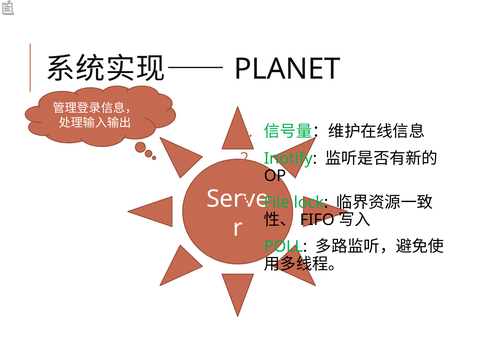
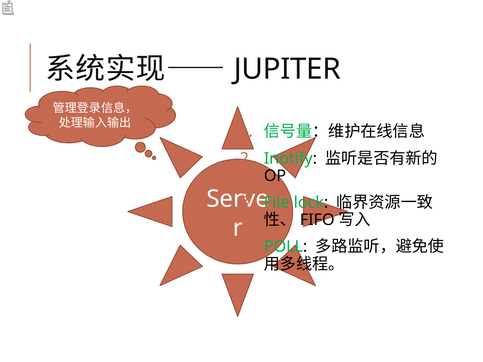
PLANET: PLANET -> JUPITER
